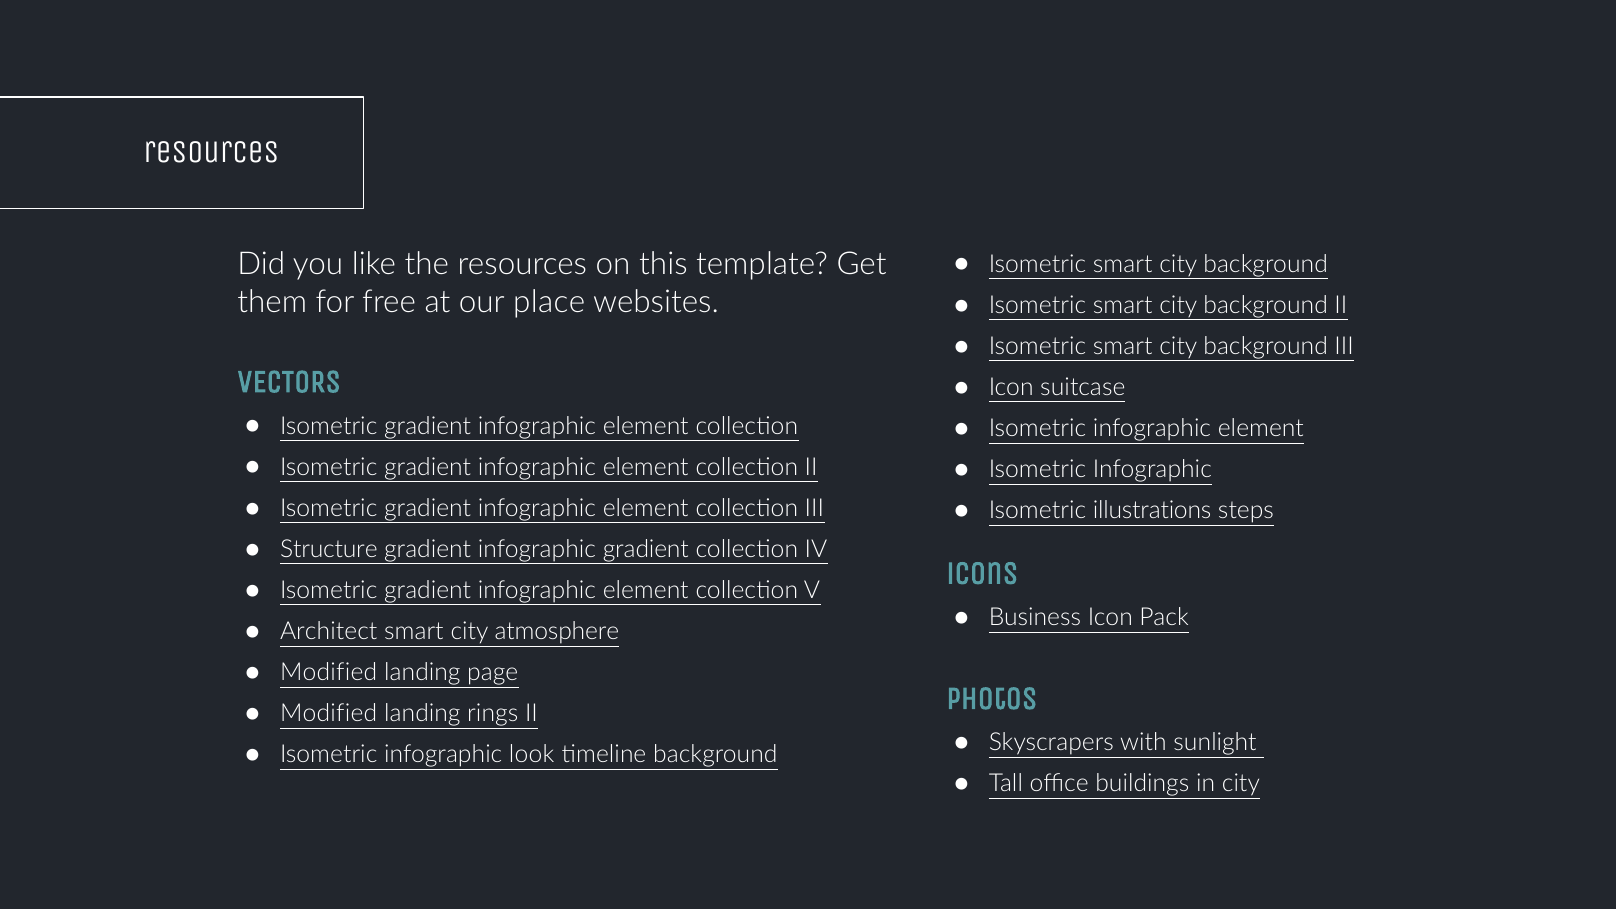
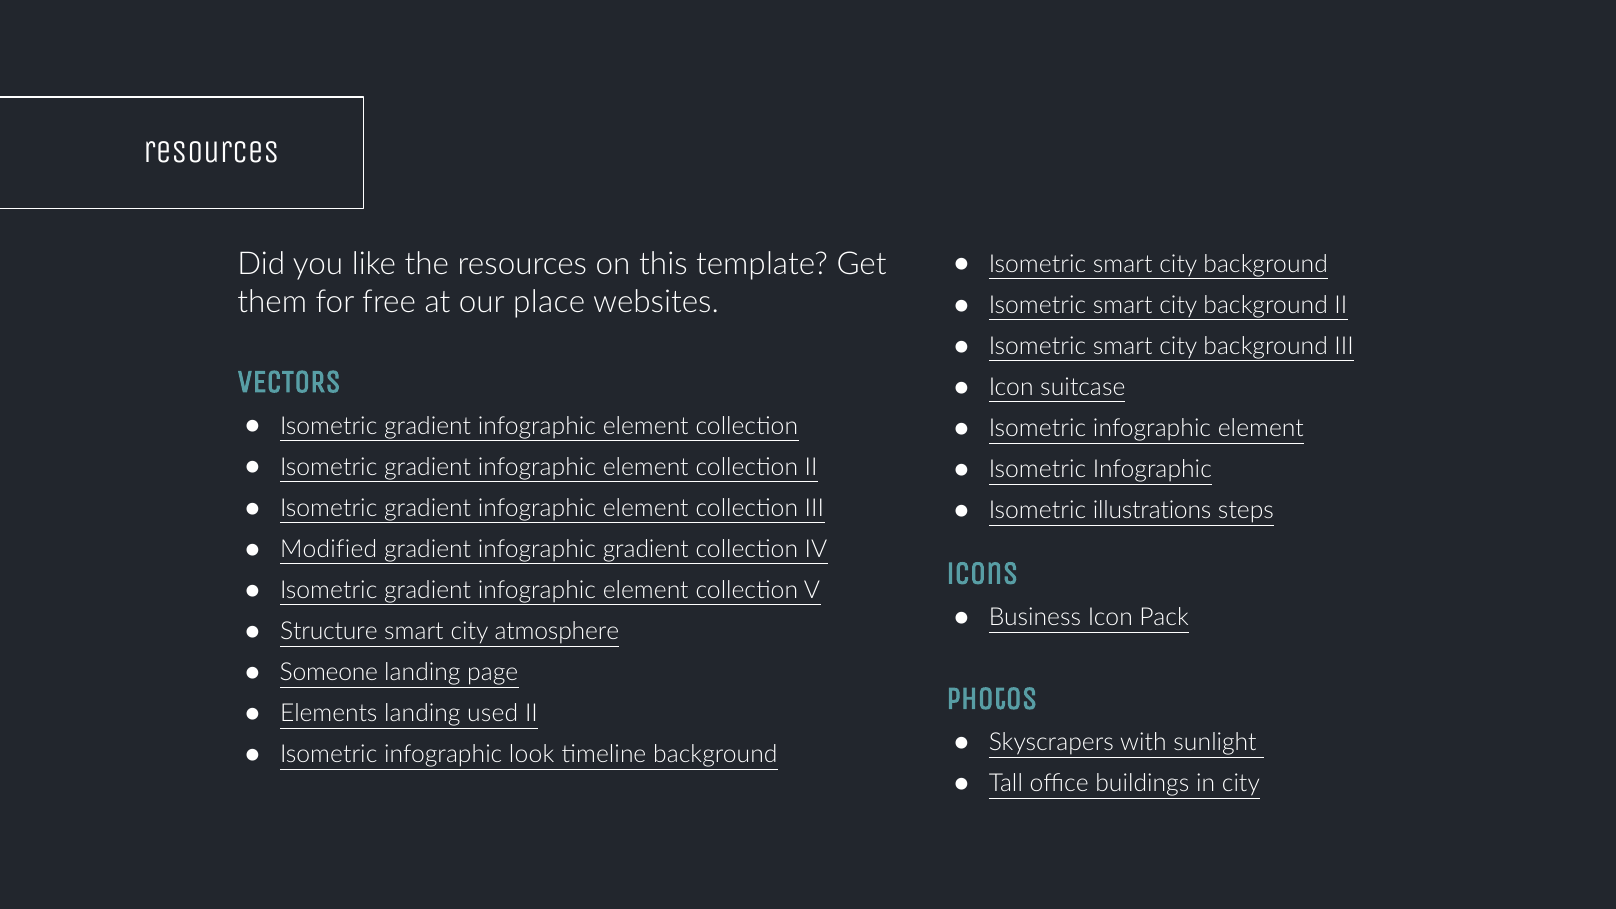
Structure: Structure -> Modified
Architect: Architect -> Structure
Modified at (329, 672): Modified -> Someone
Modified at (329, 714): Modified -> Elements
rings: rings -> used
